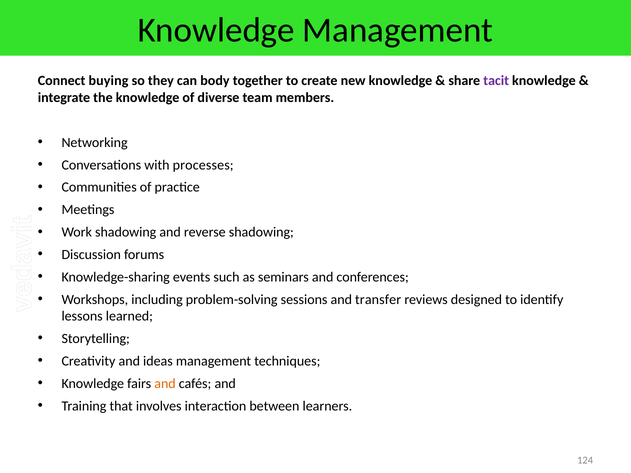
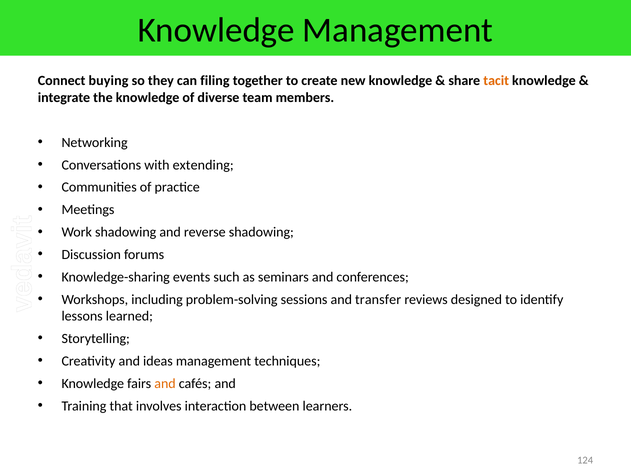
body: body -> filing
tacit colour: purple -> orange
processes: processes -> extending
